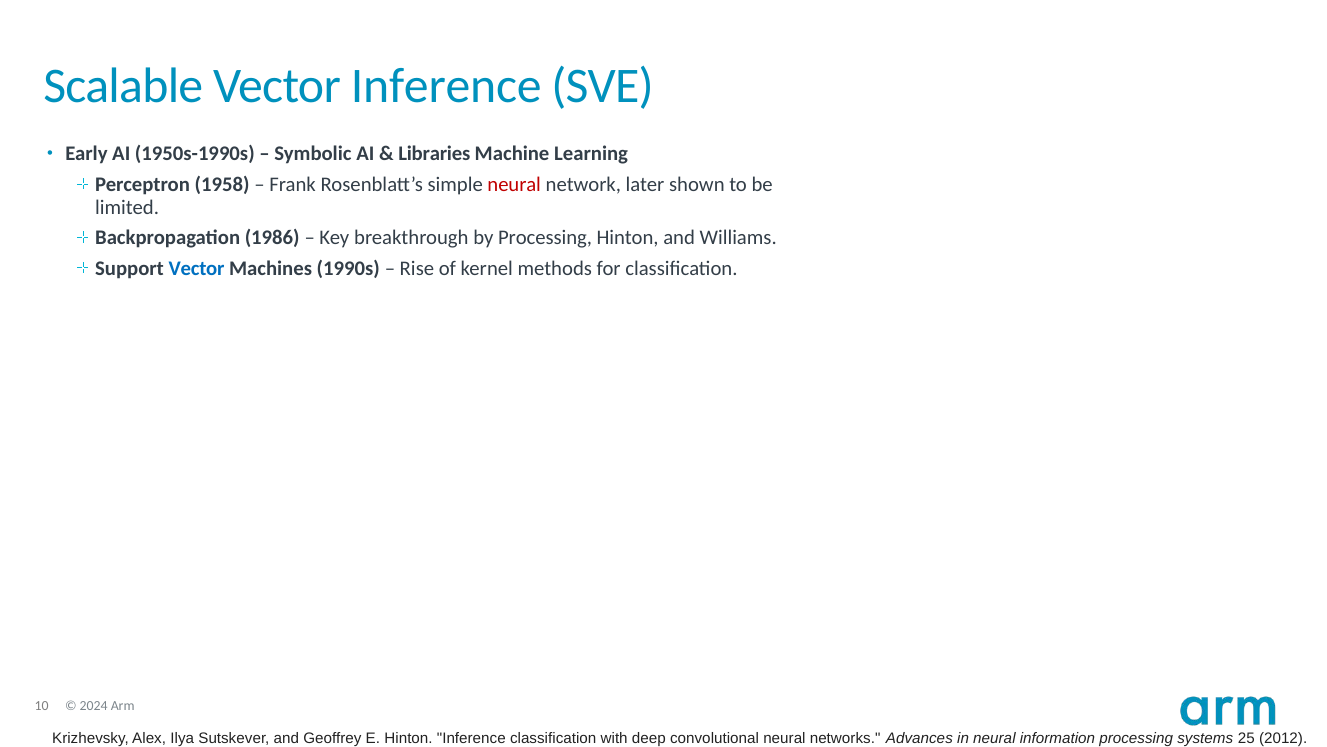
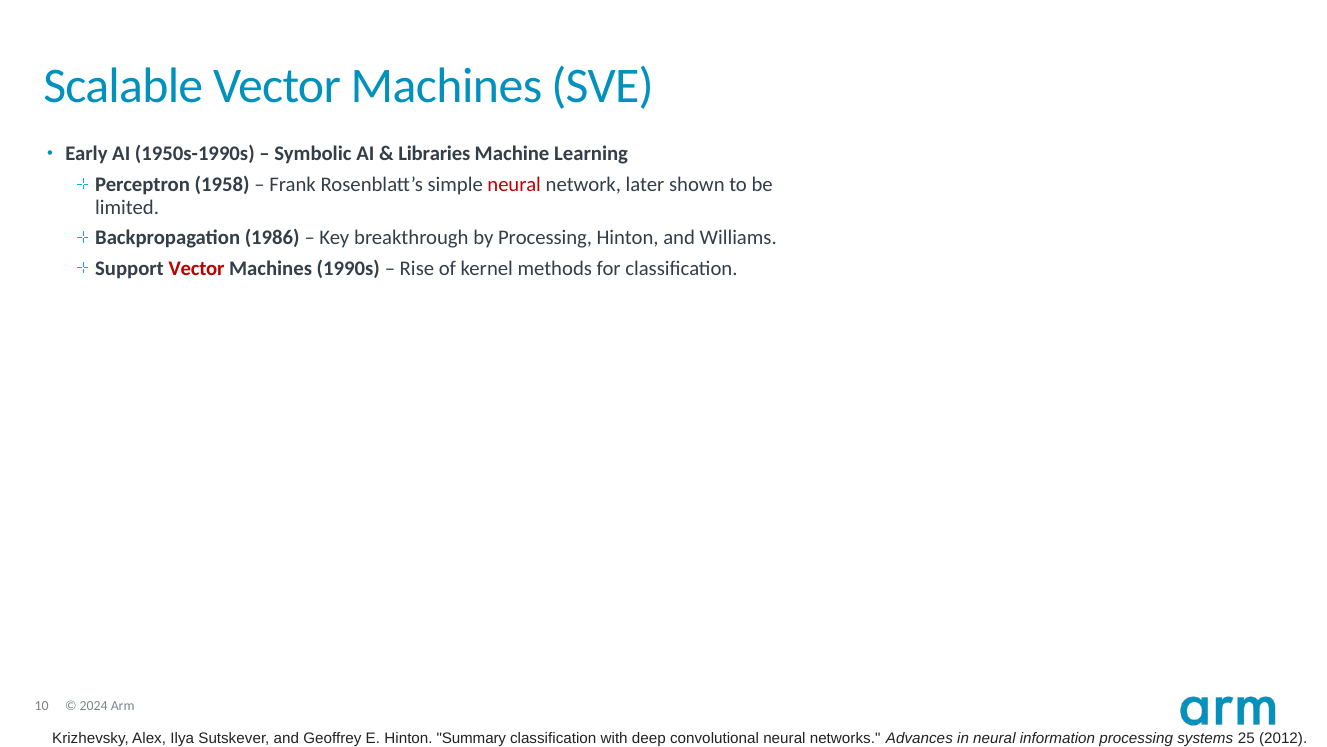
Scalable Vector Inference: Inference -> Machines
Vector at (197, 269) colour: blue -> red
Hinton Inference: Inference -> Summary
